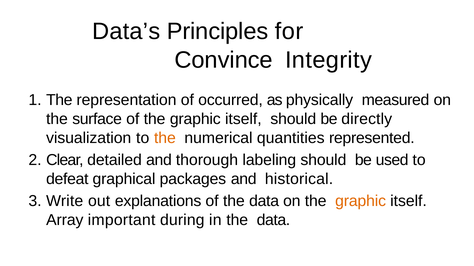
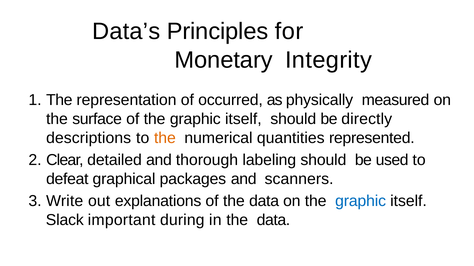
Convince: Convince -> Monetary
visualization: visualization -> descriptions
historical: historical -> scanners
graphic at (361, 202) colour: orange -> blue
Array: Array -> Slack
